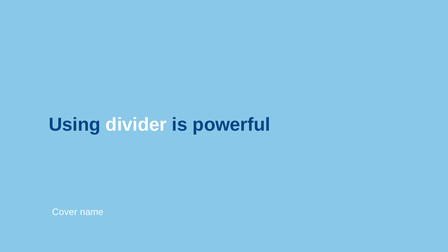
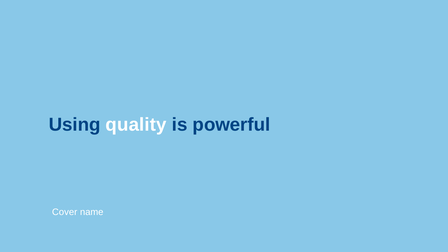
divider: divider -> quality
